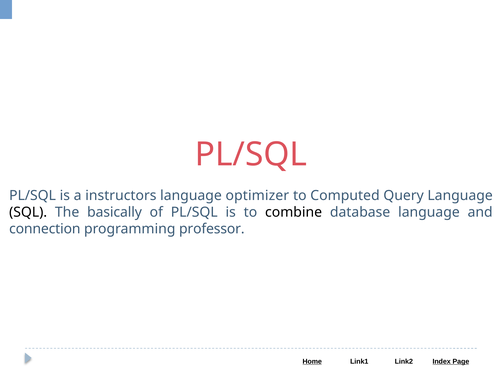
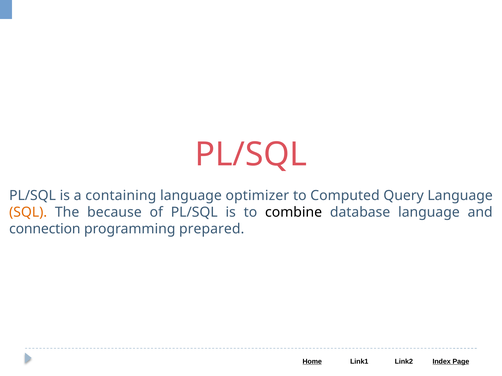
instructors: instructors -> containing
SQL colour: black -> orange
basically: basically -> because
professor: professor -> prepared
